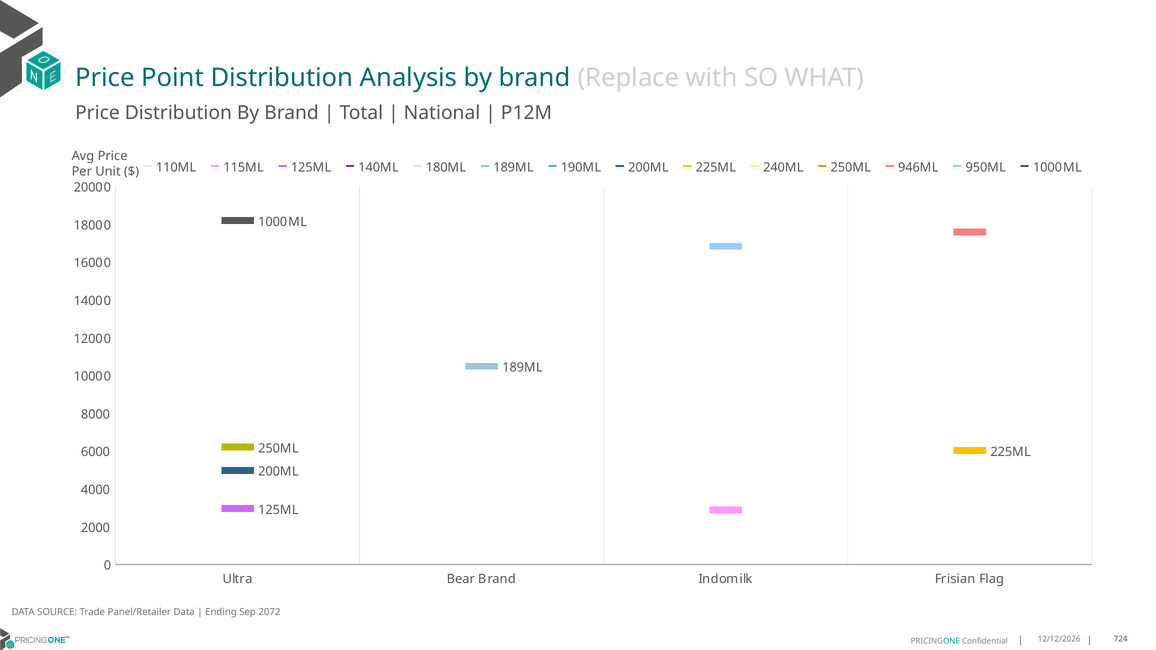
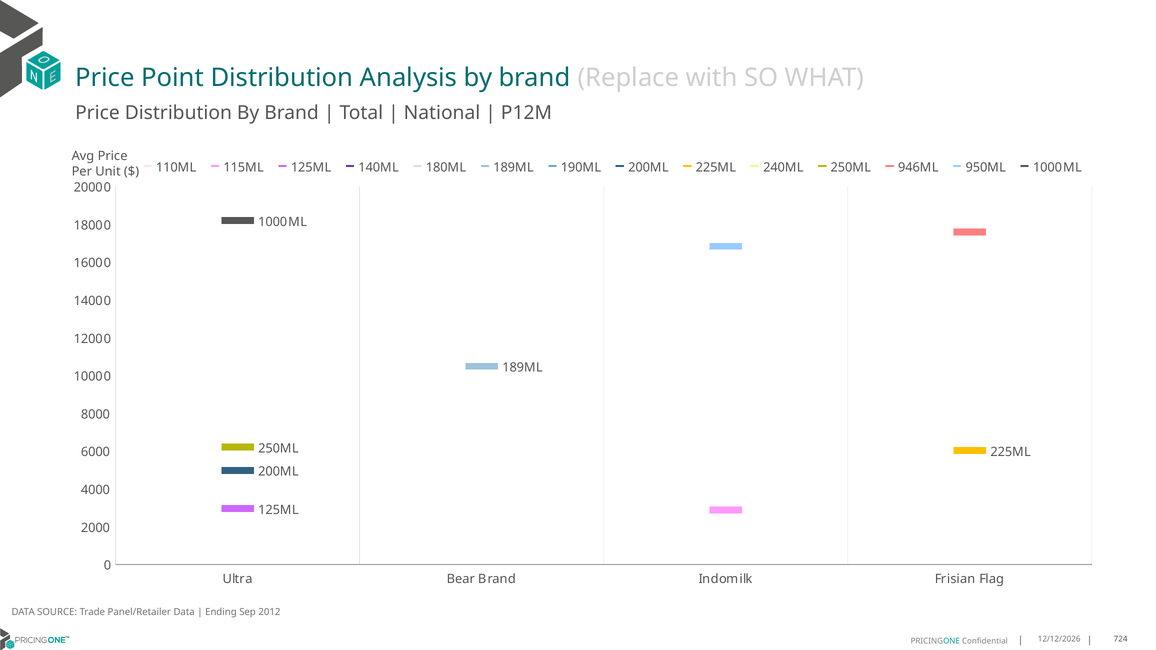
2072: 2072 -> 2012
